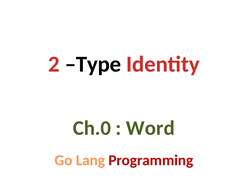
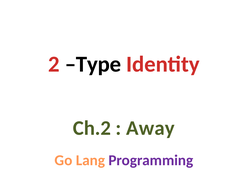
Ch.0: Ch.0 -> Ch.2
Word: Word -> Away
Programming colour: red -> purple
